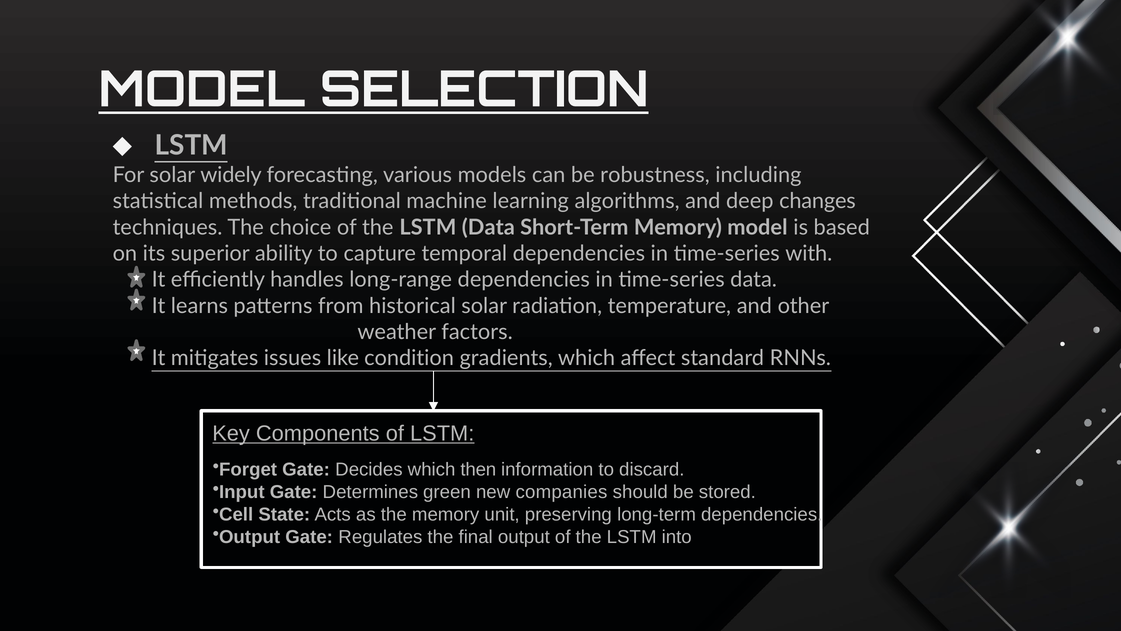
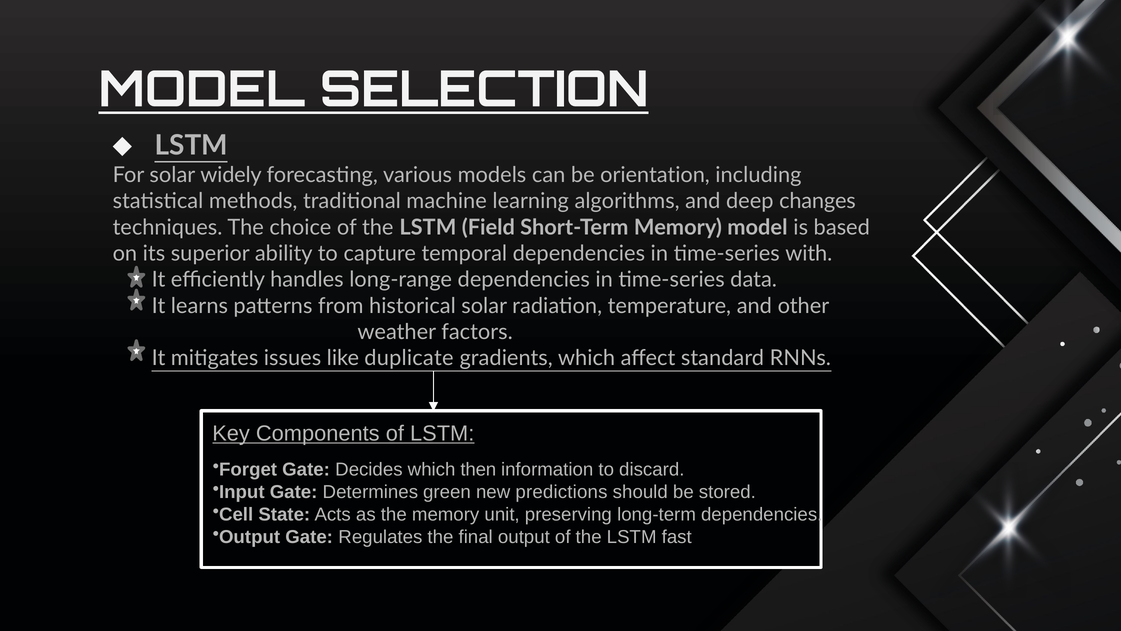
robustness: robustness -> orientation
LSTM Data: Data -> Field
condition: condition -> duplicate
companies: companies -> predictions
into: into -> fast
